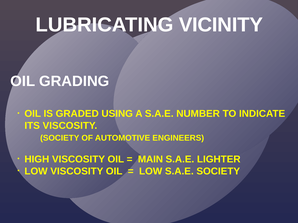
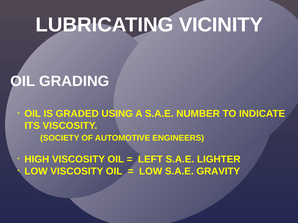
MAIN: MAIN -> LEFT
S.A.E SOCIETY: SOCIETY -> GRAVITY
